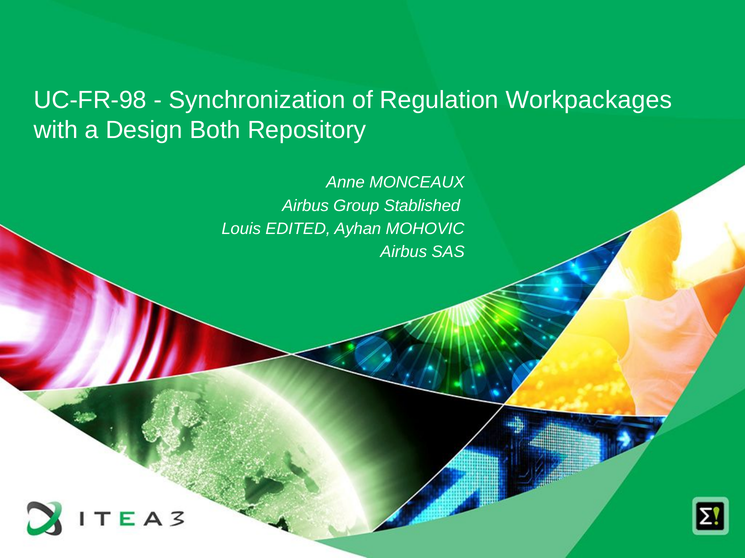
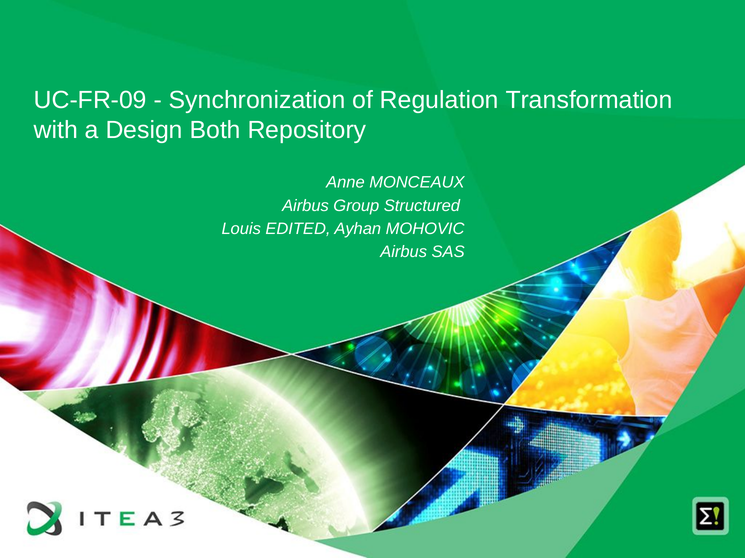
UC-FR-98: UC-FR-98 -> UC-FR-09
Workpackages: Workpackages -> Transformation
Stablished: Stablished -> Structured
